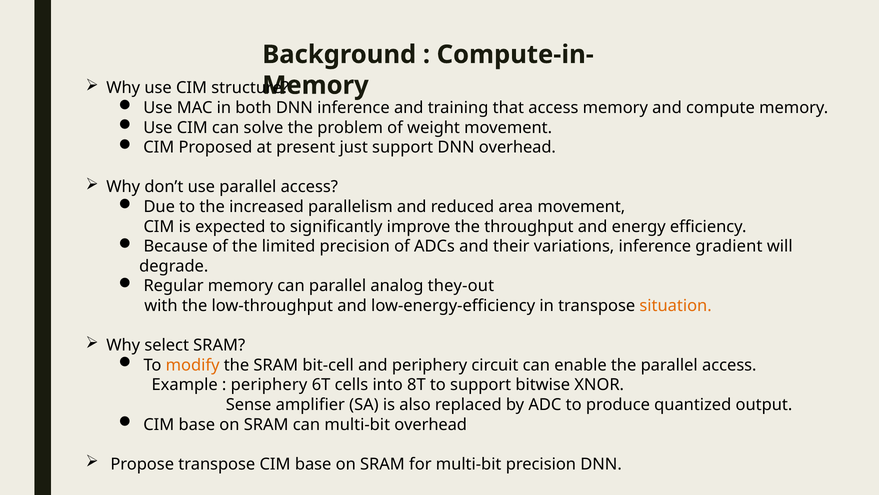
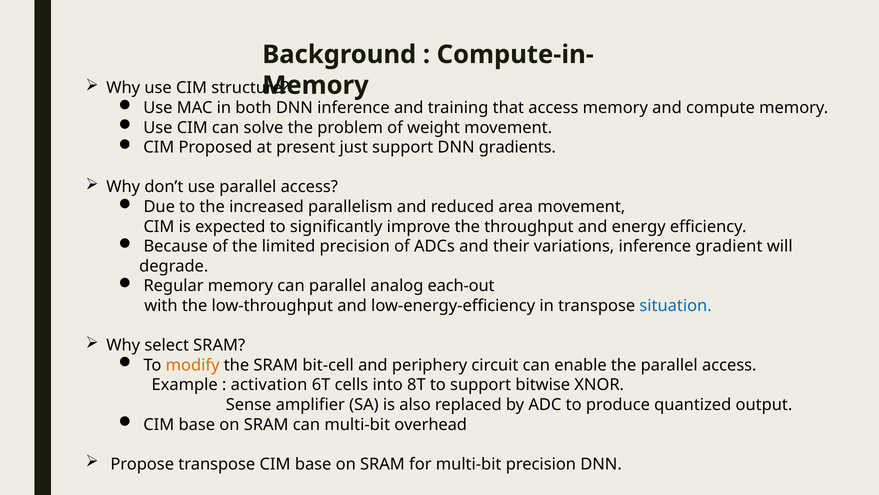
DNN overhead: overhead -> gradients
they-out: they-out -> each-out
situation colour: orange -> blue
periphery at (269, 385): periphery -> activation
